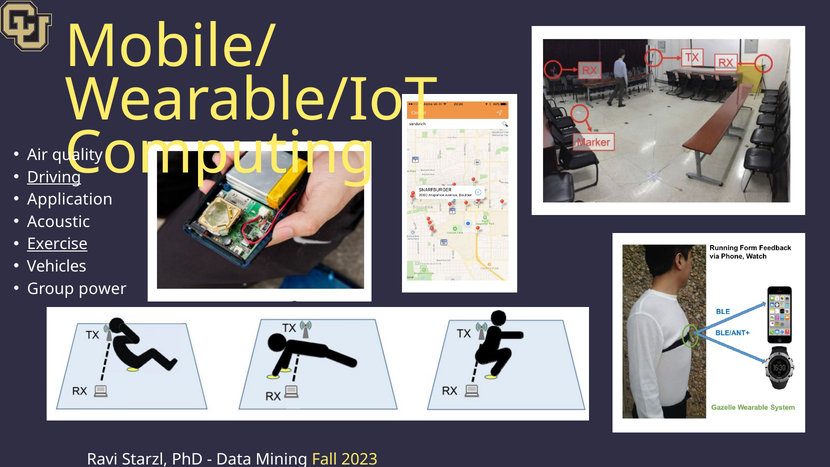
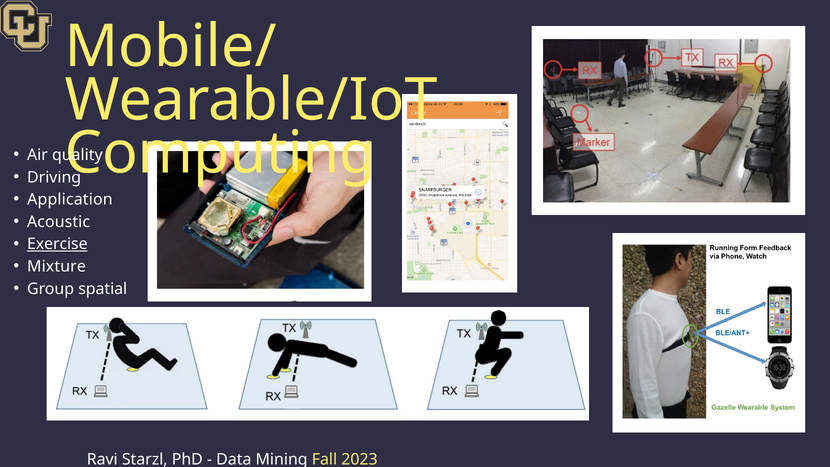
Driving underline: present -> none
Vehicles: Vehicles -> Mixture
power: power -> spatial
